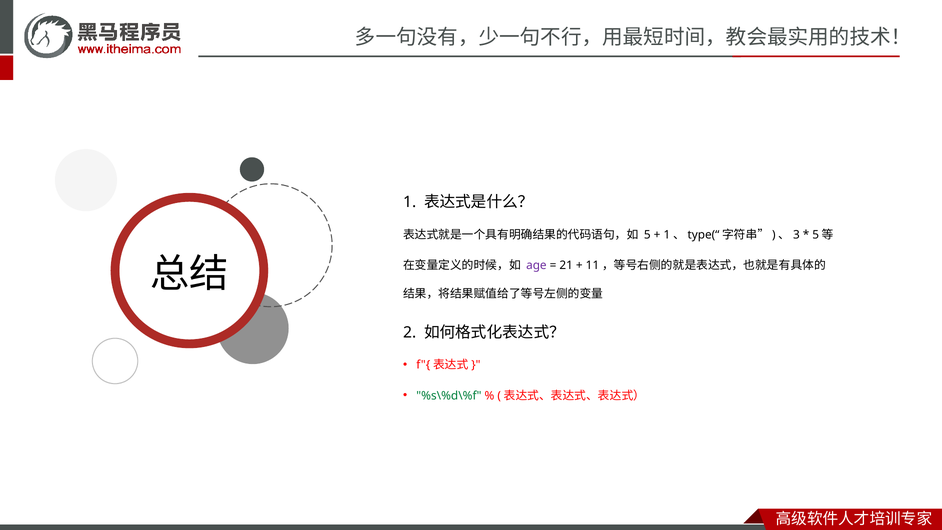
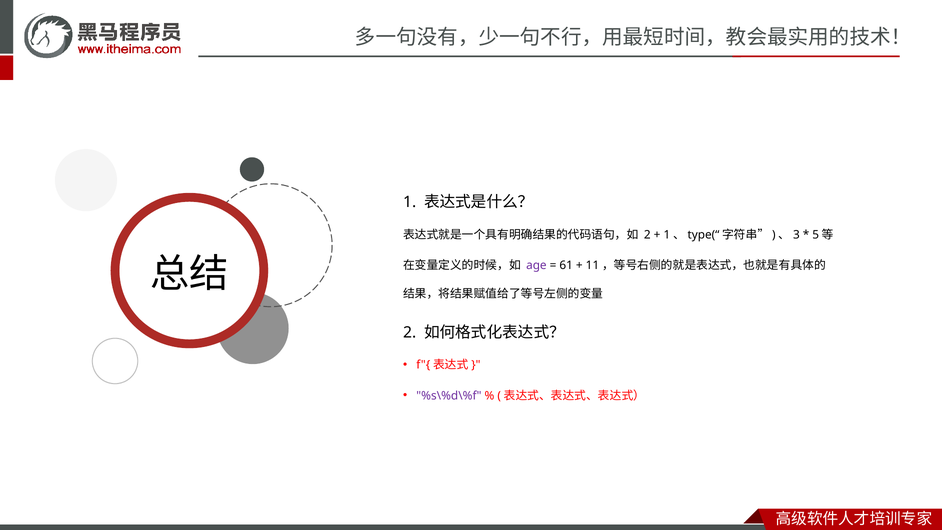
5 at (647, 235): 5 -> 2
21: 21 -> 61
%s\%d\%f colour: green -> purple
